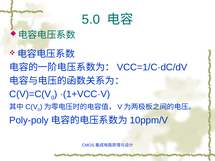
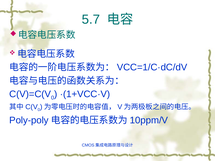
5.0: 5.0 -> 5.7
